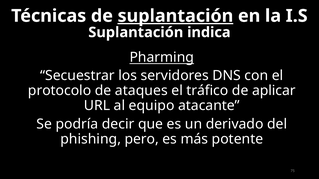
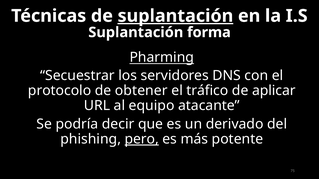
indica: indica -> forma
ataques: ataques -> obtener
pero underline: none -> present
